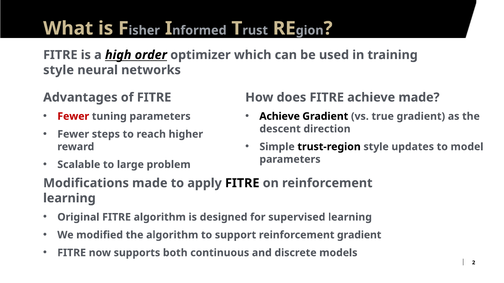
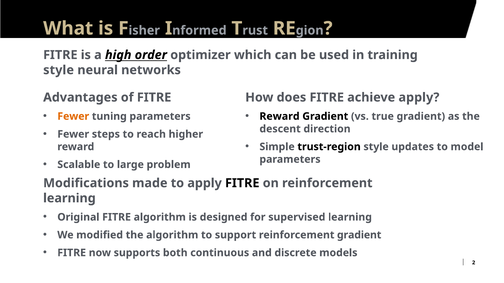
achieve made: made -> apply
Fewer at (73, 117) colour: red -> orange
Achieve at (280, 117): Achieve -> Reward
